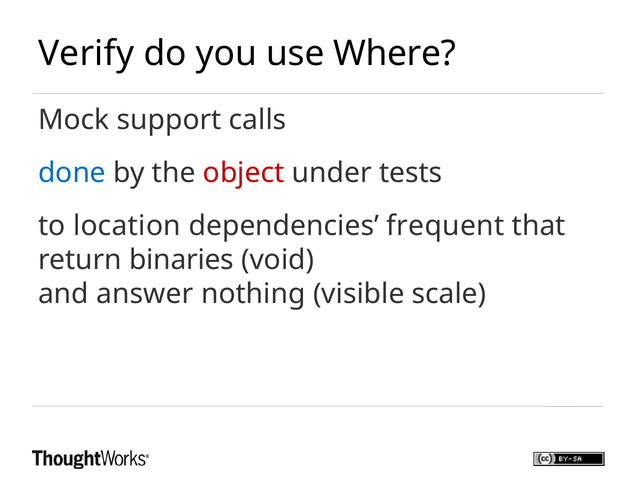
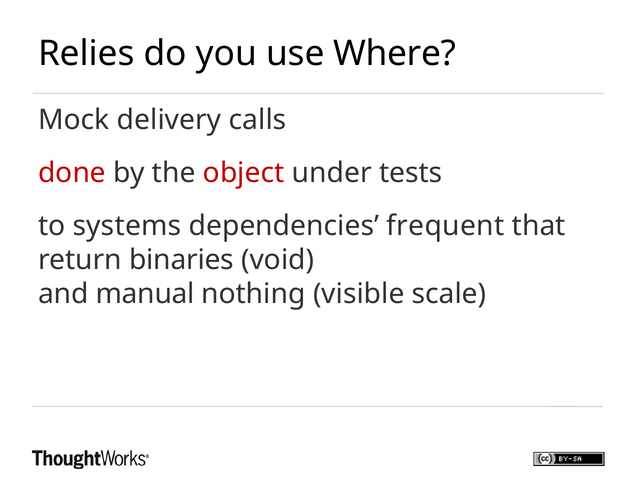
Verify: Verify -> Relies
support: support -> delivery
done colour: blue -> red
location: location -> systems
answer: answer -> manual
